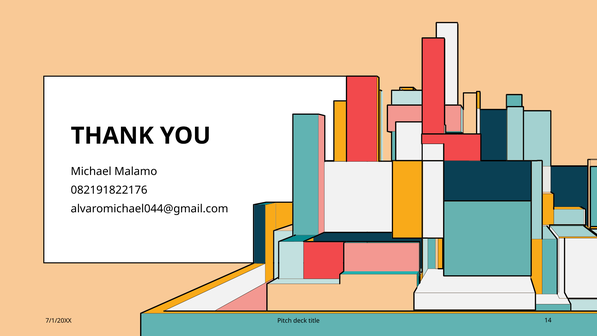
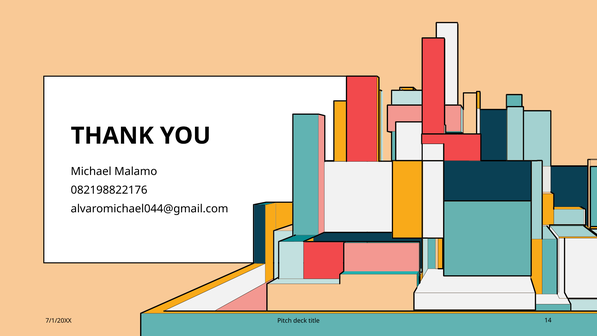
082191822176: 082191822176 -> 082198822176
